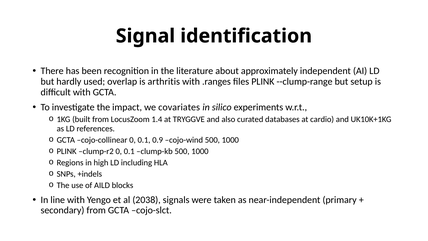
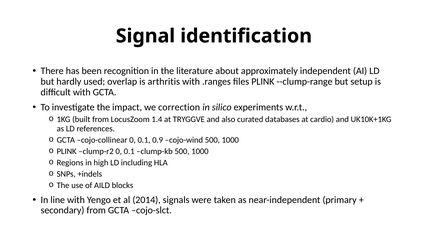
covariates: covariates -> correction
2038: 2038 -> 2014
